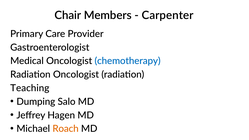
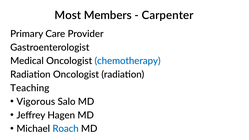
Chair: Chair -> Most
Dumping: Dumping -> Vigorous
Roach colour: orange -> blue
